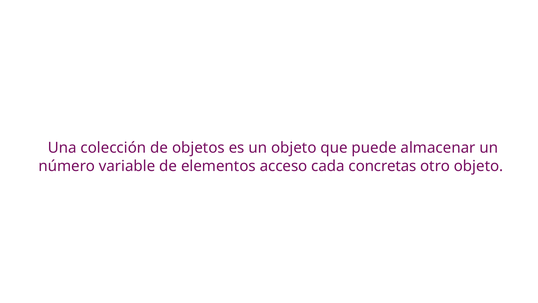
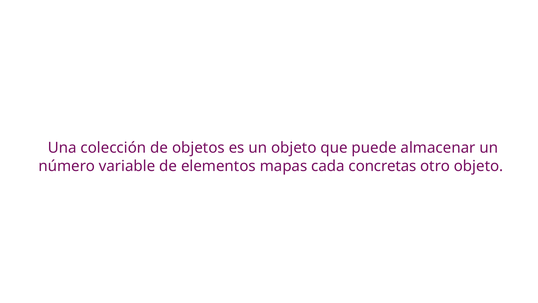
acceso: acceso -> mapas
